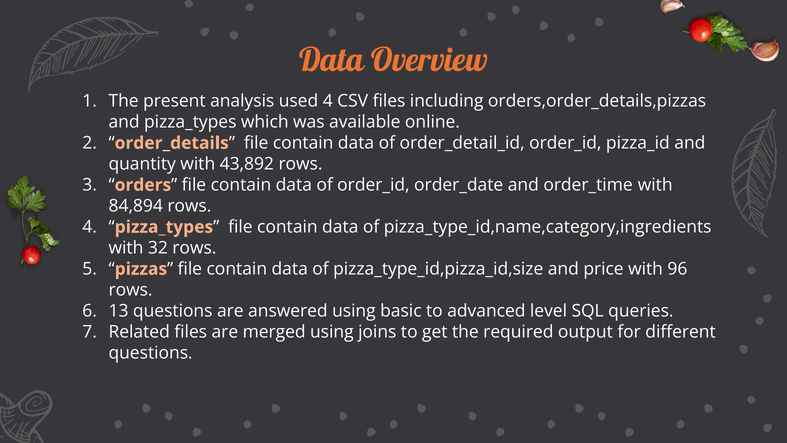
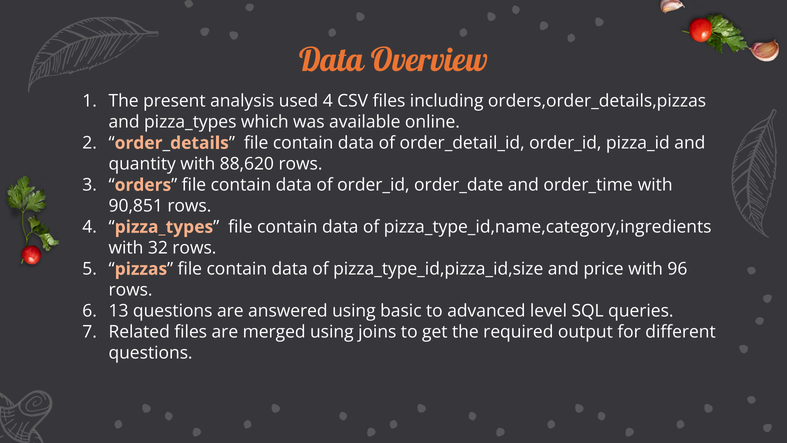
43,892: 43,892 -> 88,620
84,894: 84,894 -> 90,851
